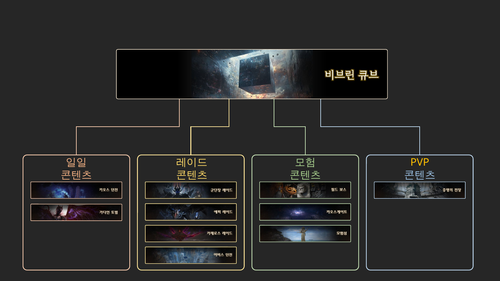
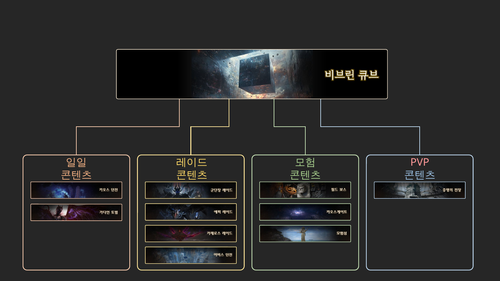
PVP colour: yellow -> pink
